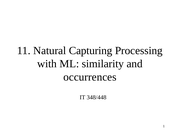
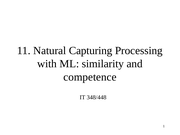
occurrences: occurrences -> competence
